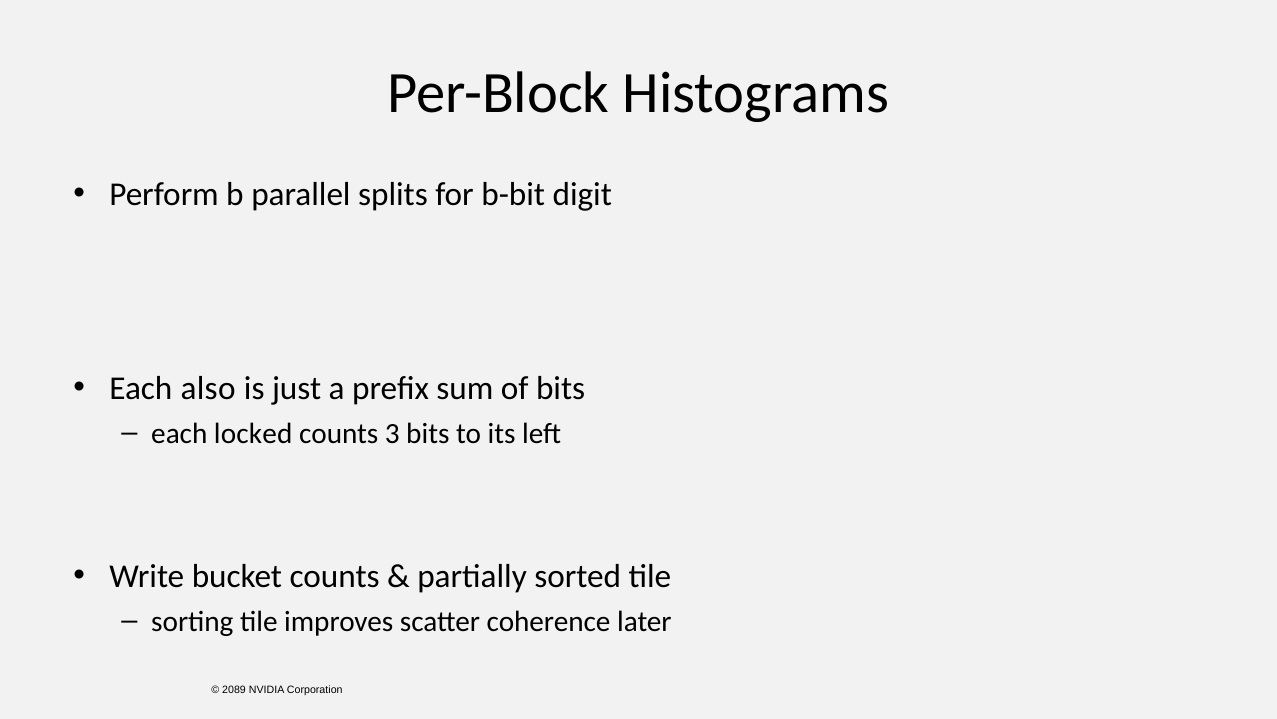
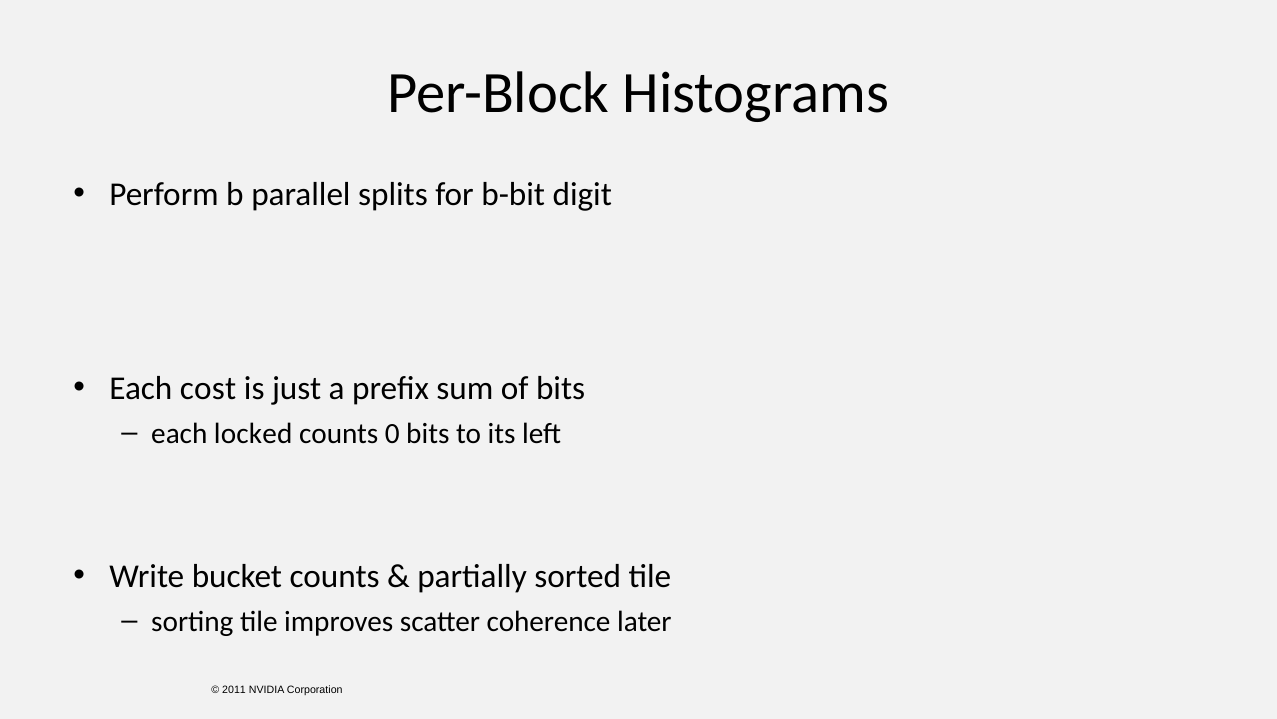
also: also -> cost
3: 3 -> 0
2089: 2089 -> 2011
